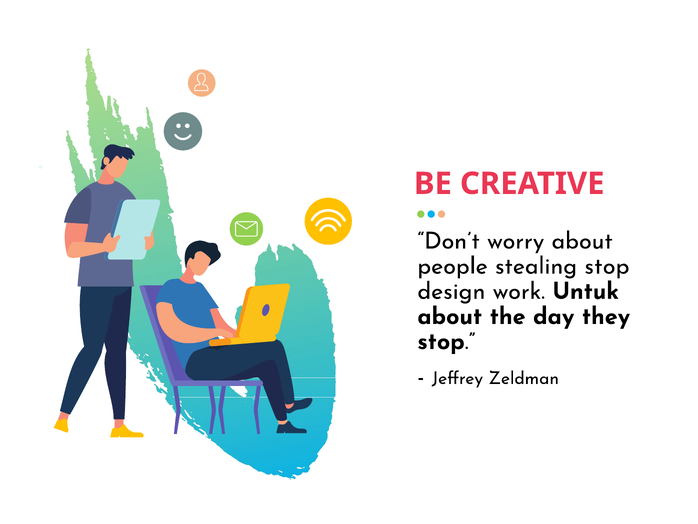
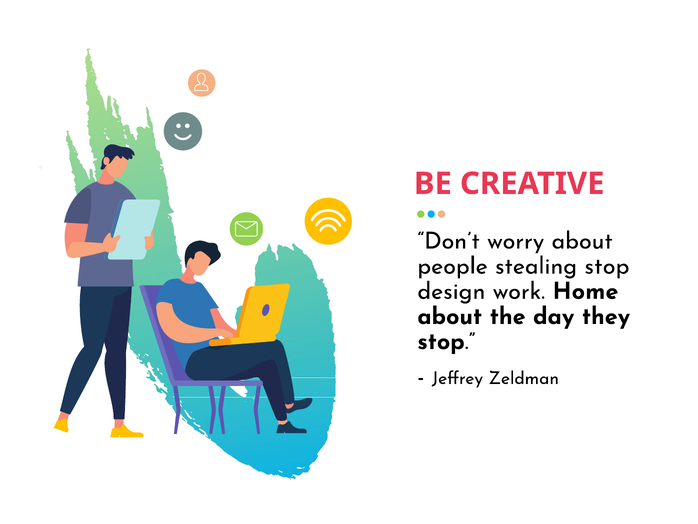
Untuk: Untuk -> Home
